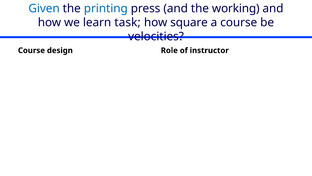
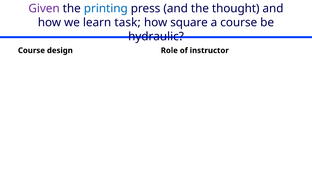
Given colour: blue -> purple
working: working -> thought
velocities: velocities -> hydraulic
